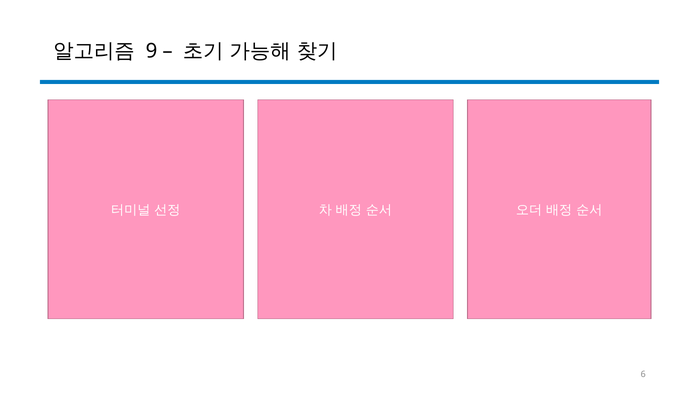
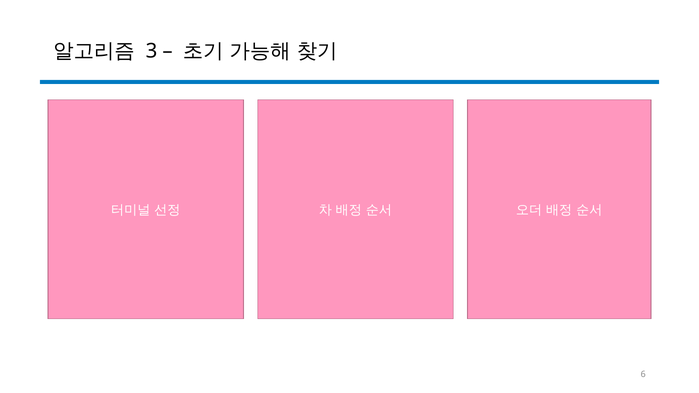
9: 9 -> 3
